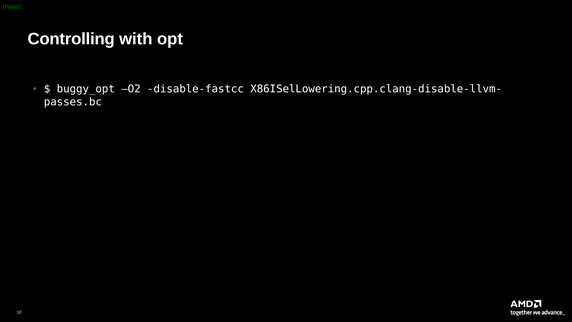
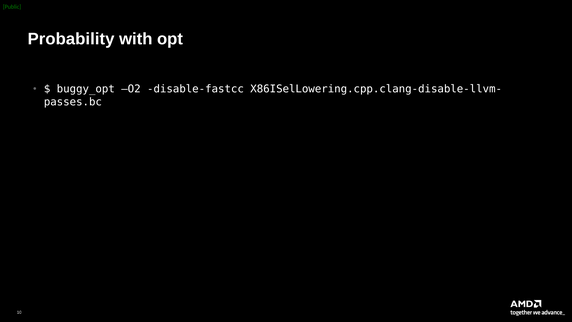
Controlling: Controlling -> Probability
